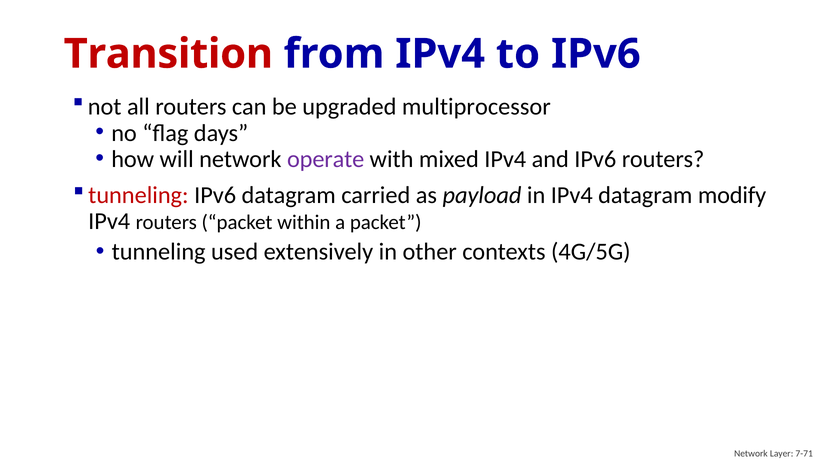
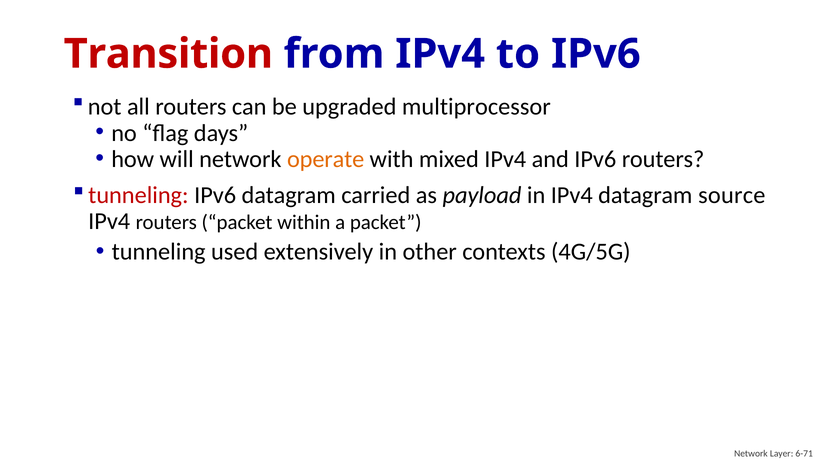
operate colour: purple -> orange
modify: modify -> source
7-71: 7-71 -> 6-71
